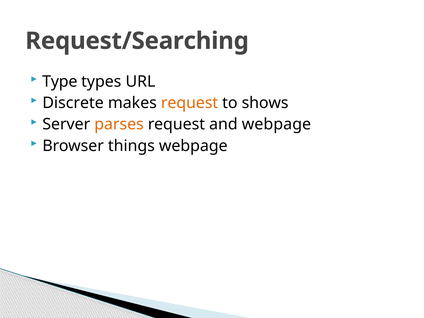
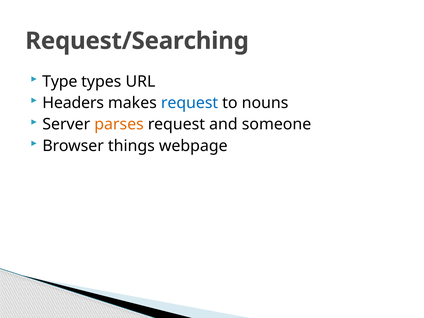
Discrete: Discrete -> Headers
request at (190, 103) colour: orange -> blue
shows: shows -> nouns
and webpage: webpage -> someone
